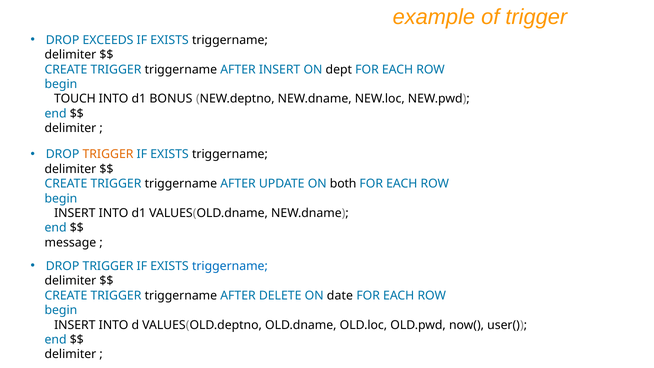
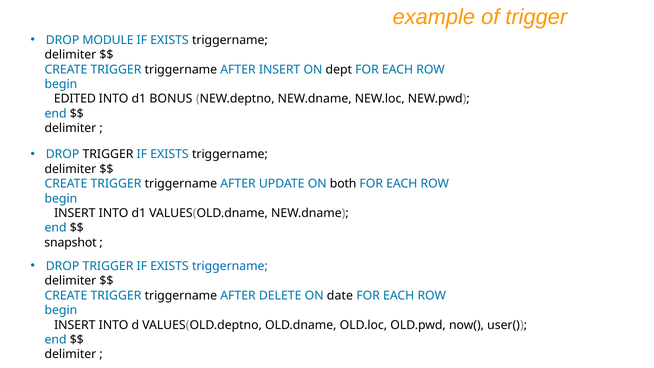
EXCEEDS: EXCEEDS -> MODULE
TOUCH: TOUCH -> EDITED
TRIGGER at (108, 154) colour: orange -> black
message: message -> snapshot
